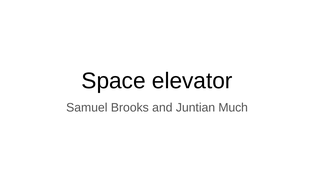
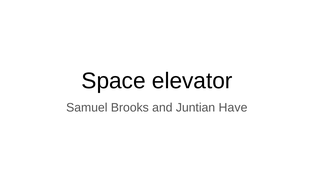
Much: Much -> Have
